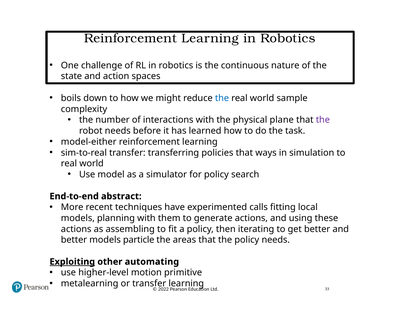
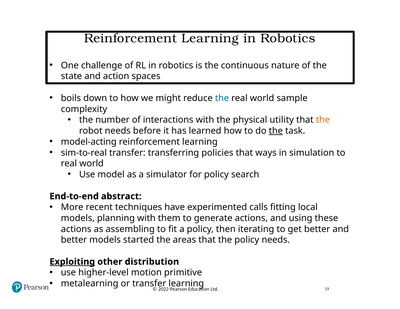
plane: plane -> utility
the at (323, 120) colour: purple -> orange
the at (276, 131) underline: none -> present
model-either: model-either -> model-acting
particle: particle -> started
automating: automating -> distribution
